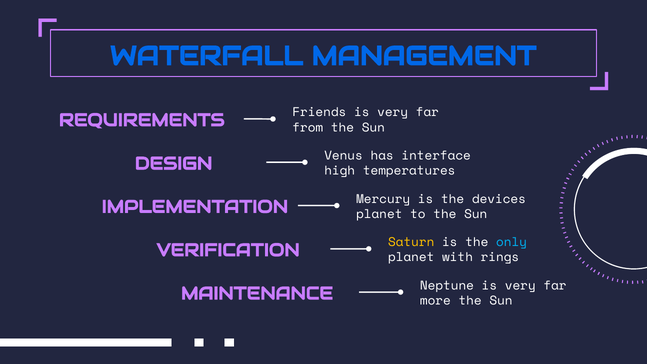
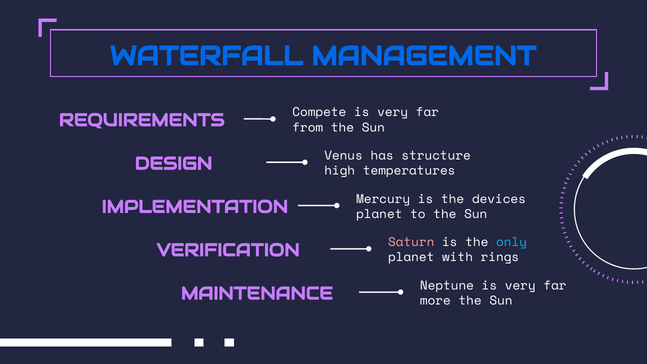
Friends: Friends -> Compete
interface: interface -> structure
Saturn colour: yellow -> pink
